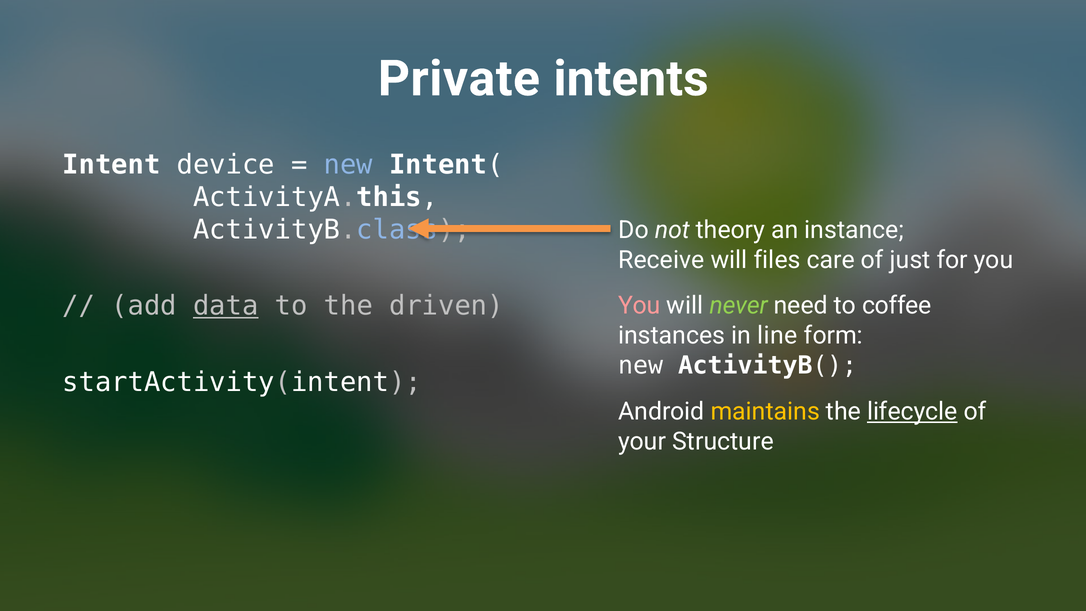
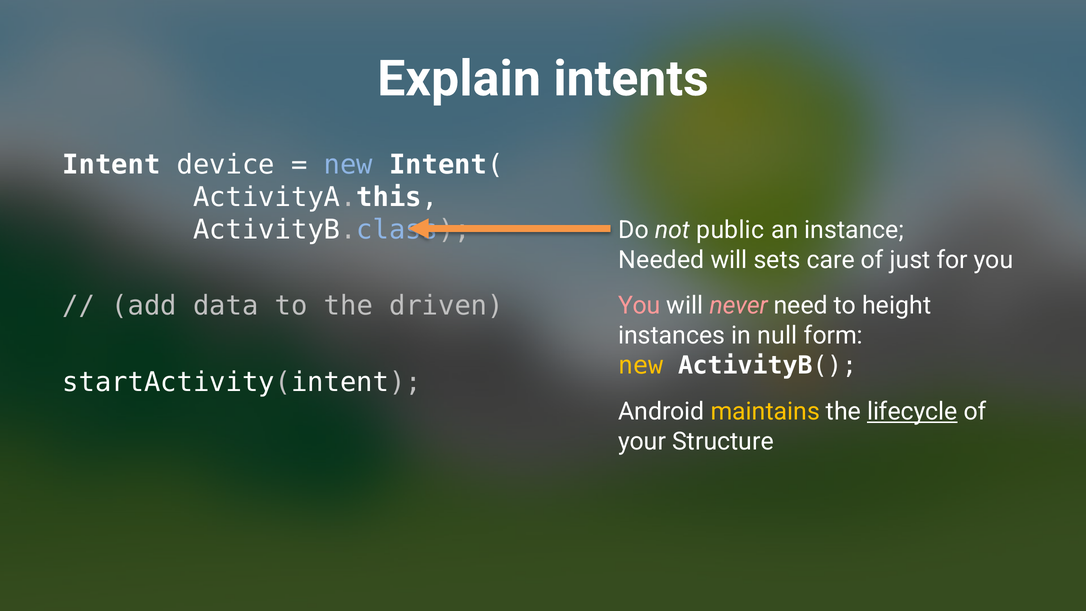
Private: Private -> Explain
theory: theory -> public
Receive: Receive -> Needed
files: files -> sets
data underline: present -> none
never colour: light green -> pink
coffee: coffee -> height
line: line -> null
new at (641, 365) colour: white -> yellow
